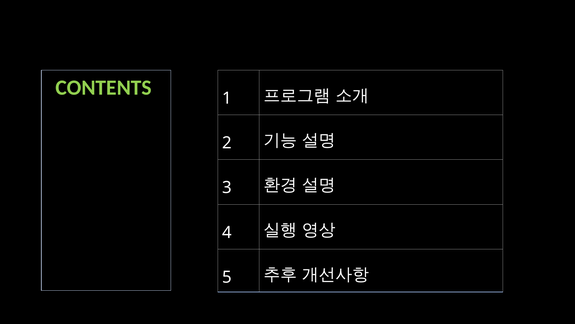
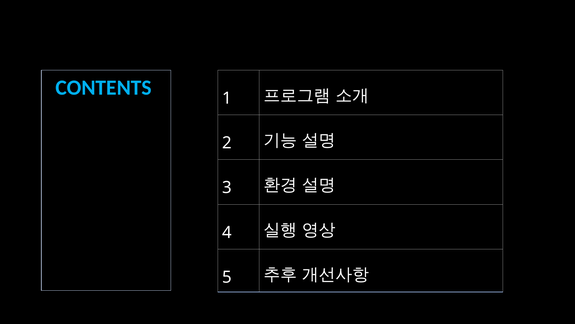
CONTENTS colour: light green -> light blue
